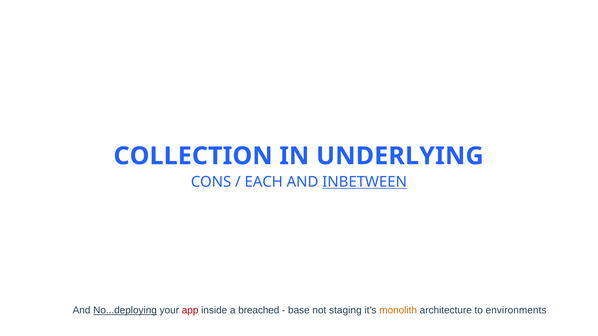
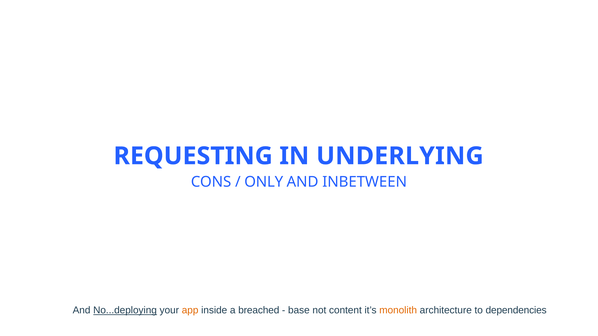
COLLECTION: COLLECTION -> REQUESTING
EACH: EACH -> ONLY
INBETWEEN underline: present -> none
app colour: red -> orange
staging: staging -> content
environments: environments -> dependencies
